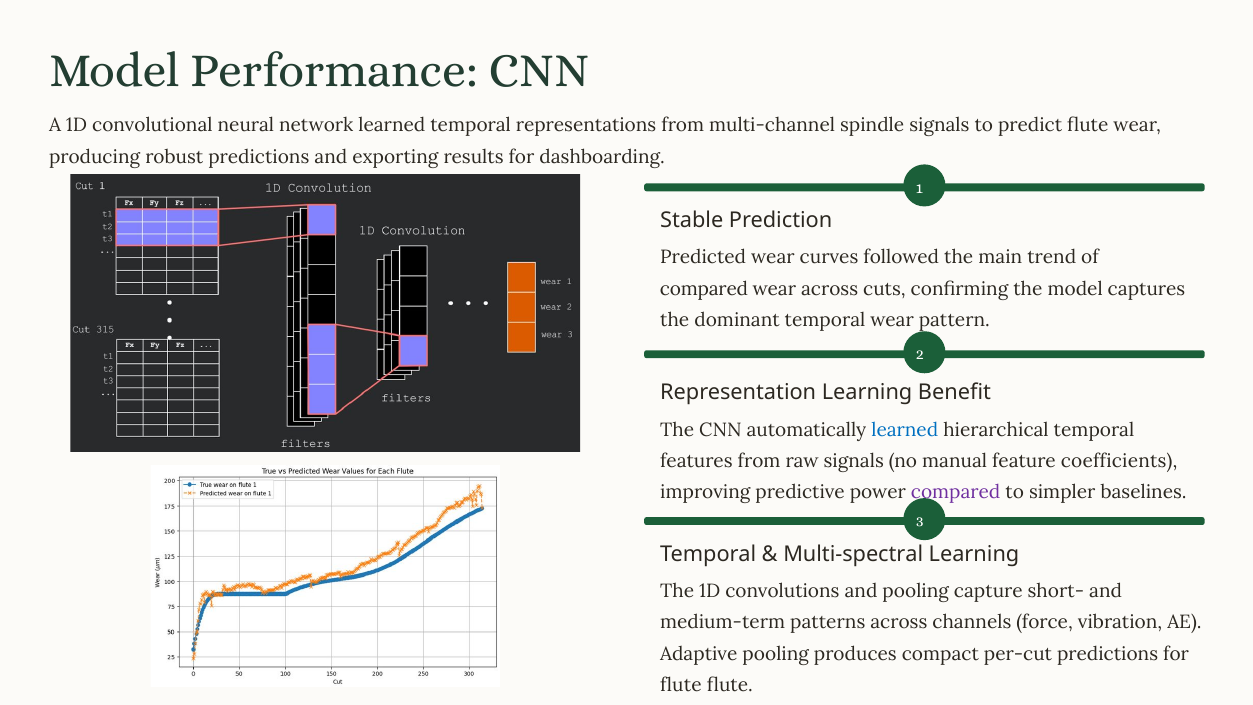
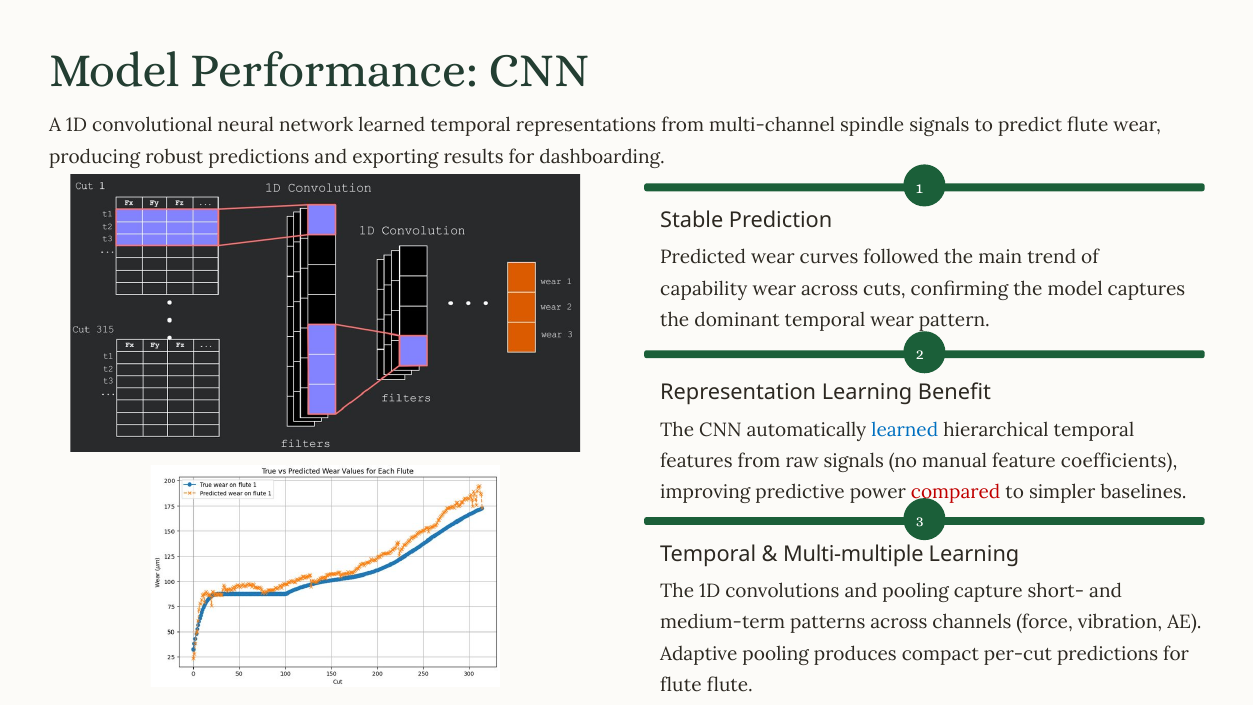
compared at (704, 289): compared -> capability
compared at (956, 492) colour: purple -> red
Multi‑spectral: Multi‑spectral -> Multi‑multiple
